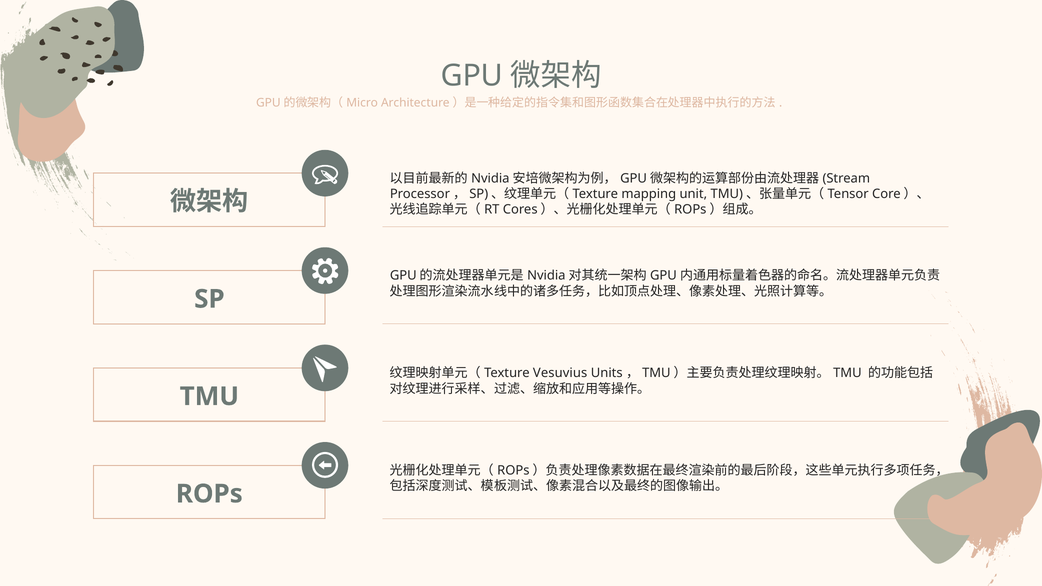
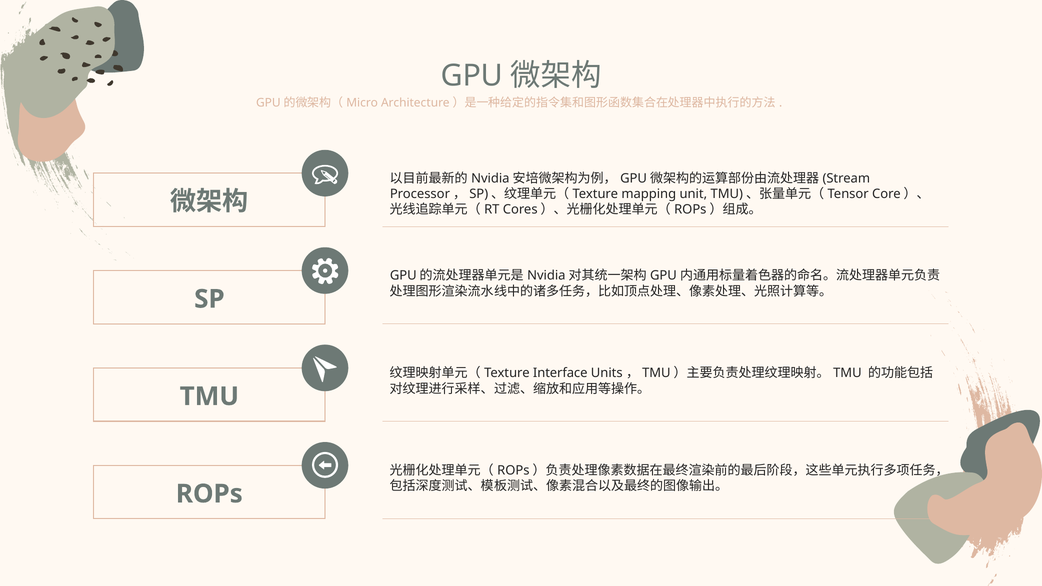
Vesuvius: Vesuvius -> Interface
